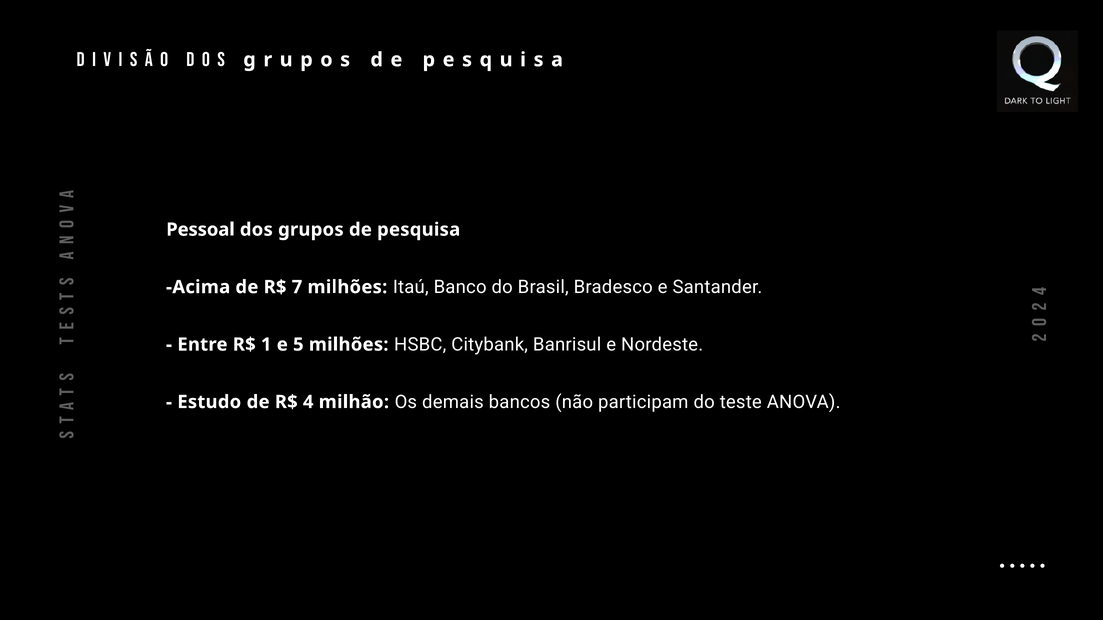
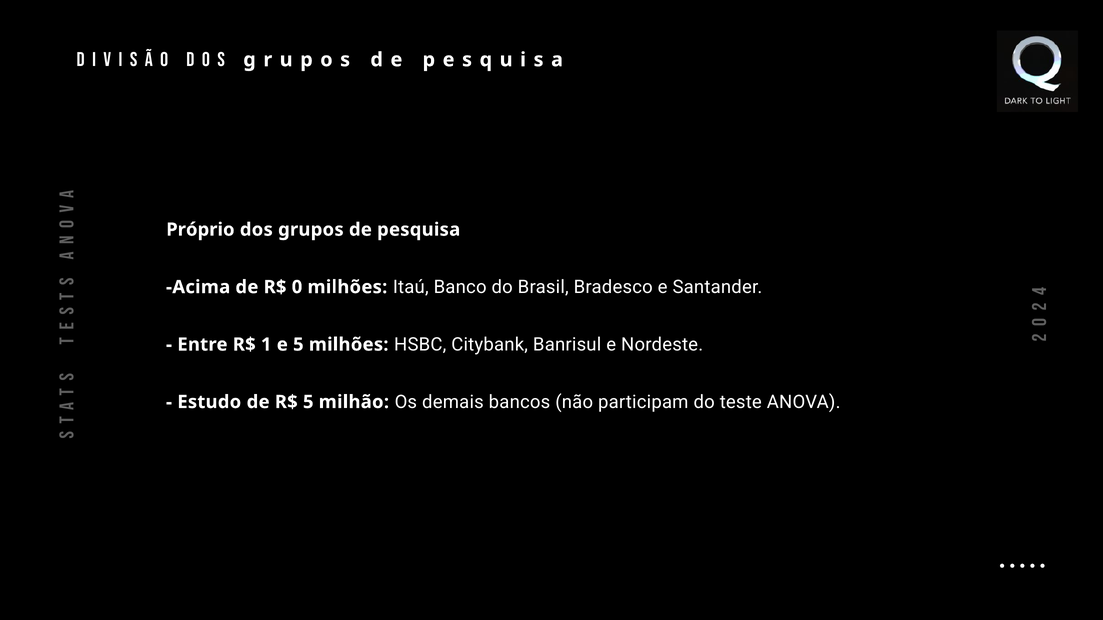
Pessoal: Pessoal -> Próprio
R$ 7: 7 -> 0
R$ 4: 4 -> 5
